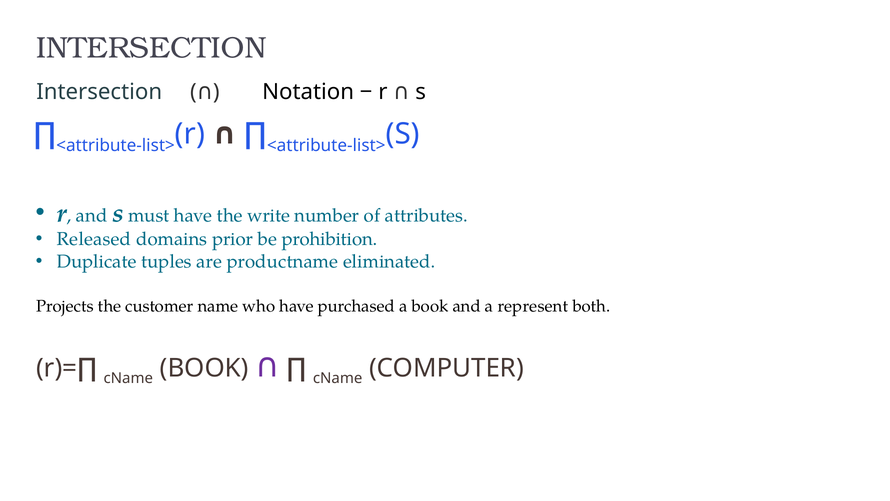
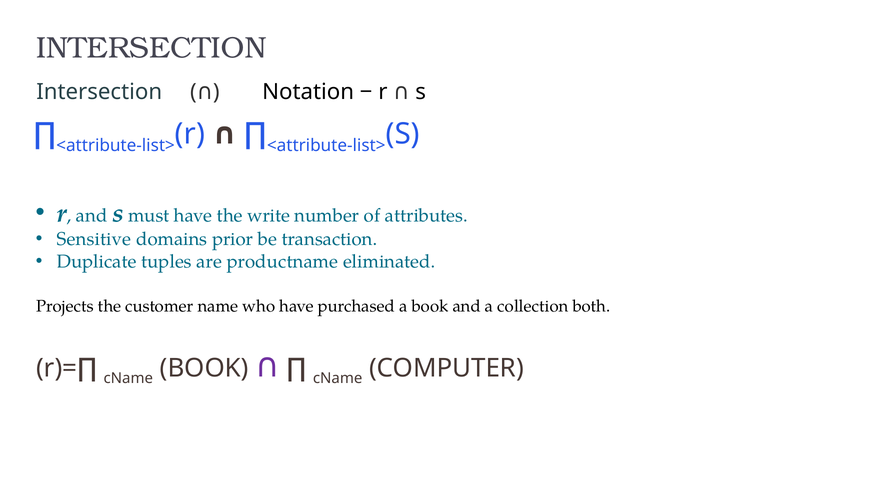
Released: Released -> Sensitive
prohibition: prohibition -> transaction
represent: represent -> collection
